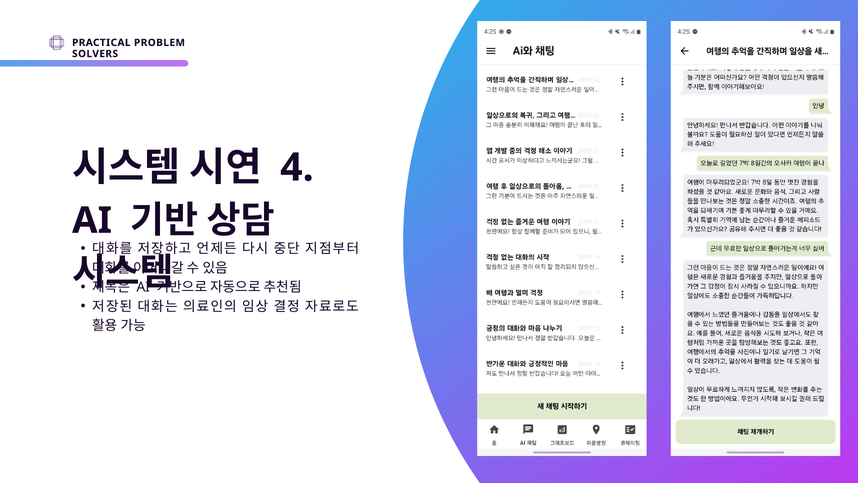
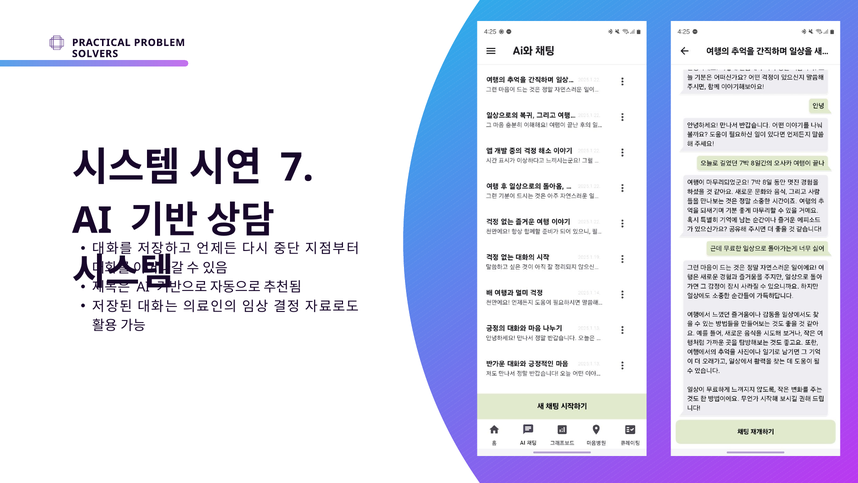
4: 4 -> 7
